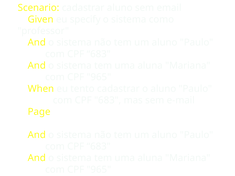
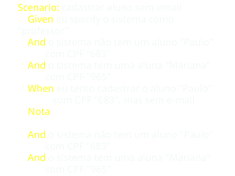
Page: Page -> Nota
